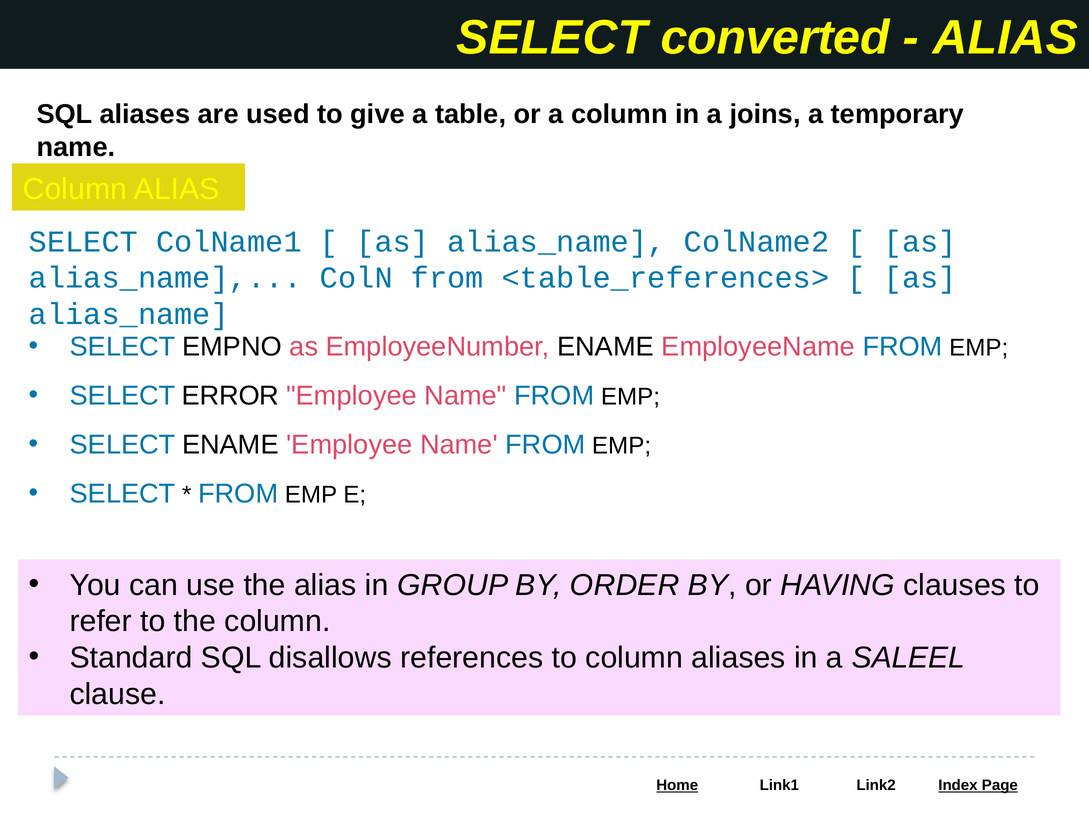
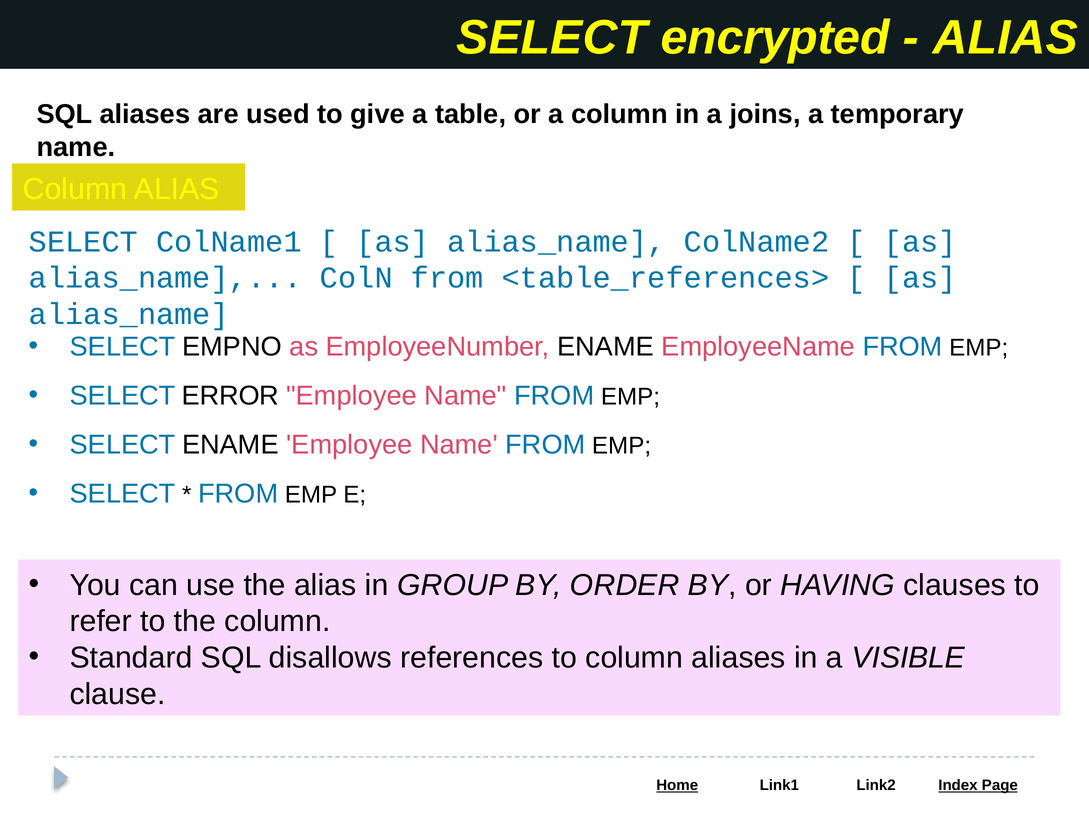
converted: converted -> encrypted
SALEEL: SALEEL -> VISIBLE
